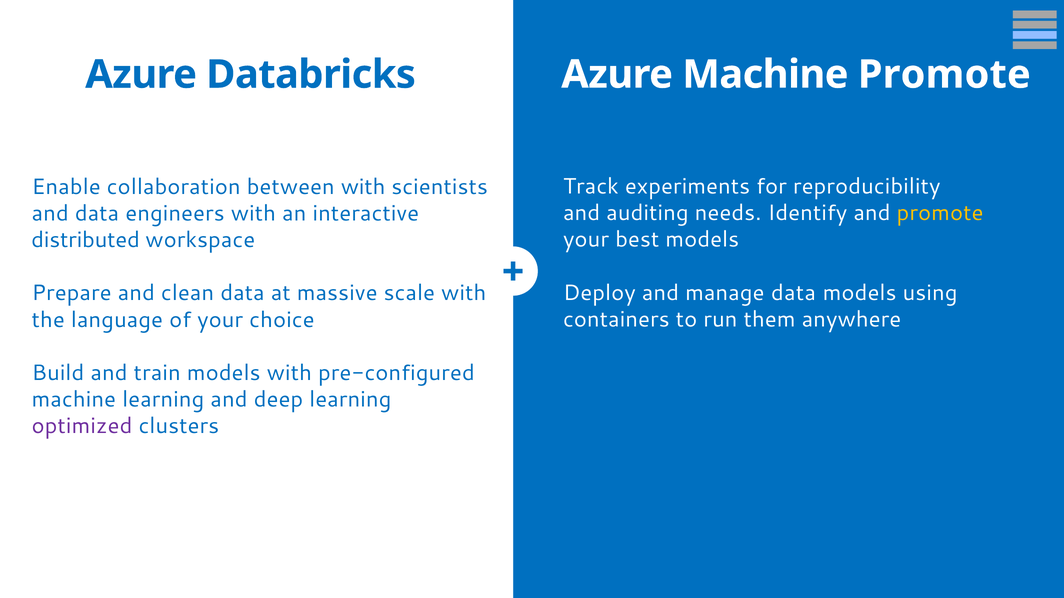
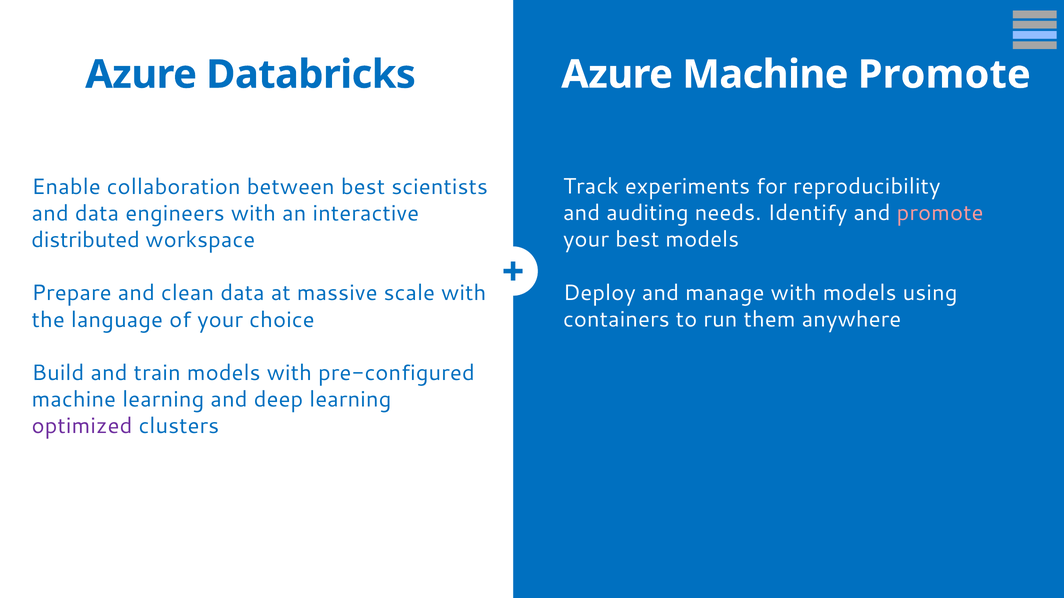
between with: with -> best
promote at (940, 213) colour: yellow -> pink
manage data: data -> with
